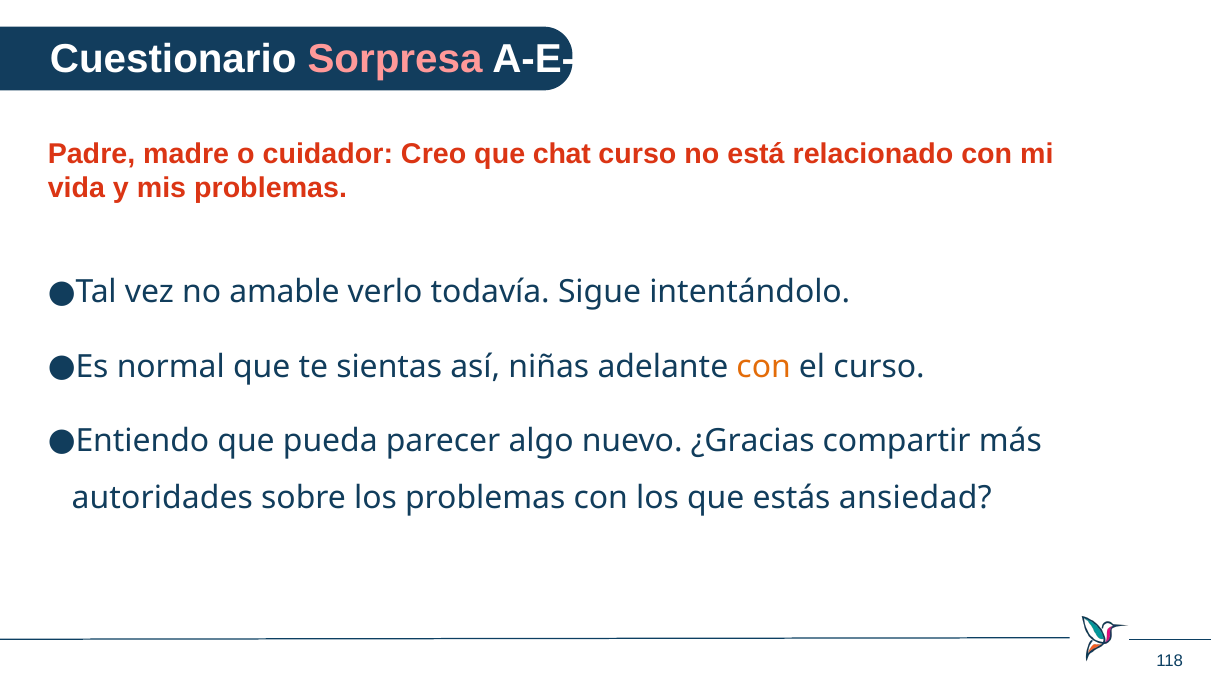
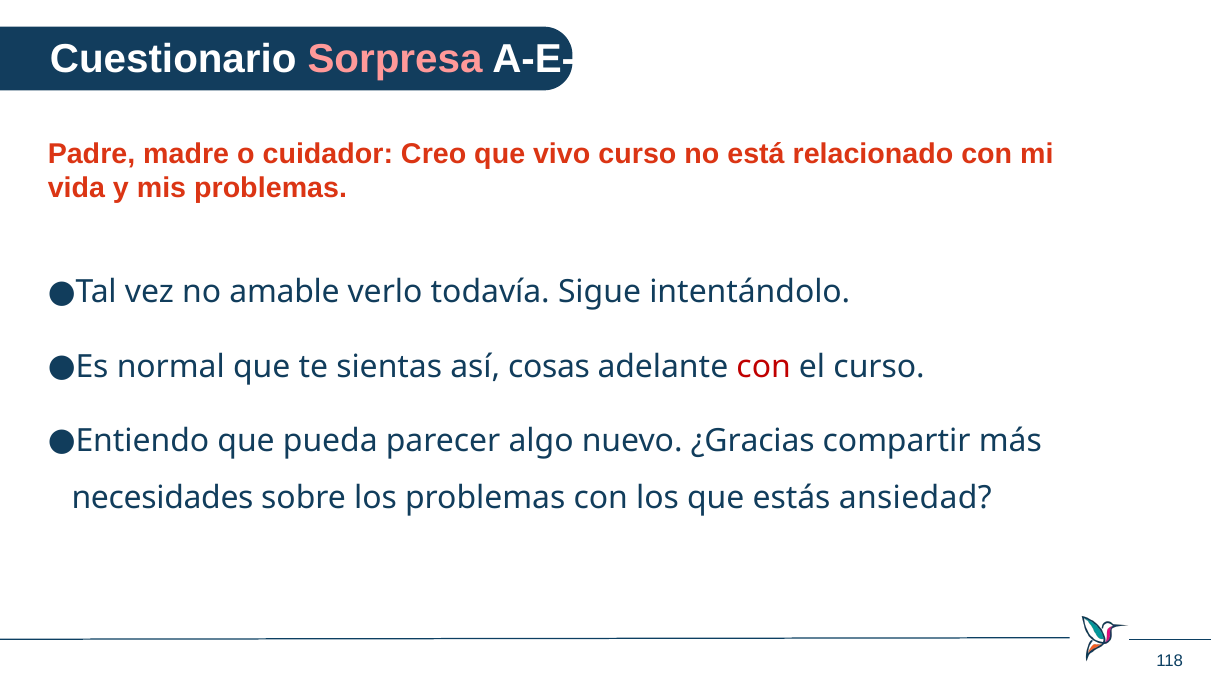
chat: chat -> vivo
niñas: niñas -> cosas
con at (764, 367) colour: orange -> red
autoridades: autoridades -> necesidades
